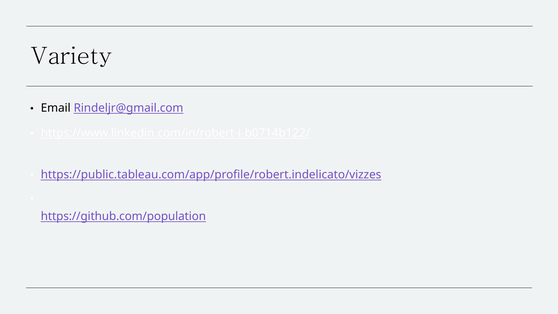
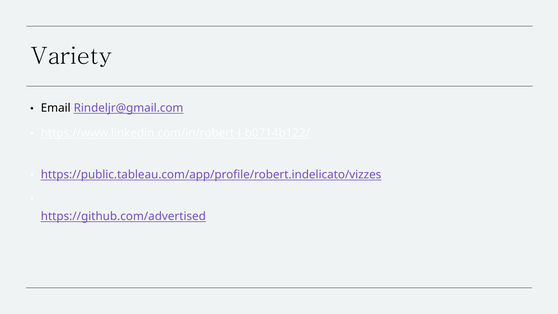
https://github.com/population: https://github.com/population -> https://github.com/advertised
